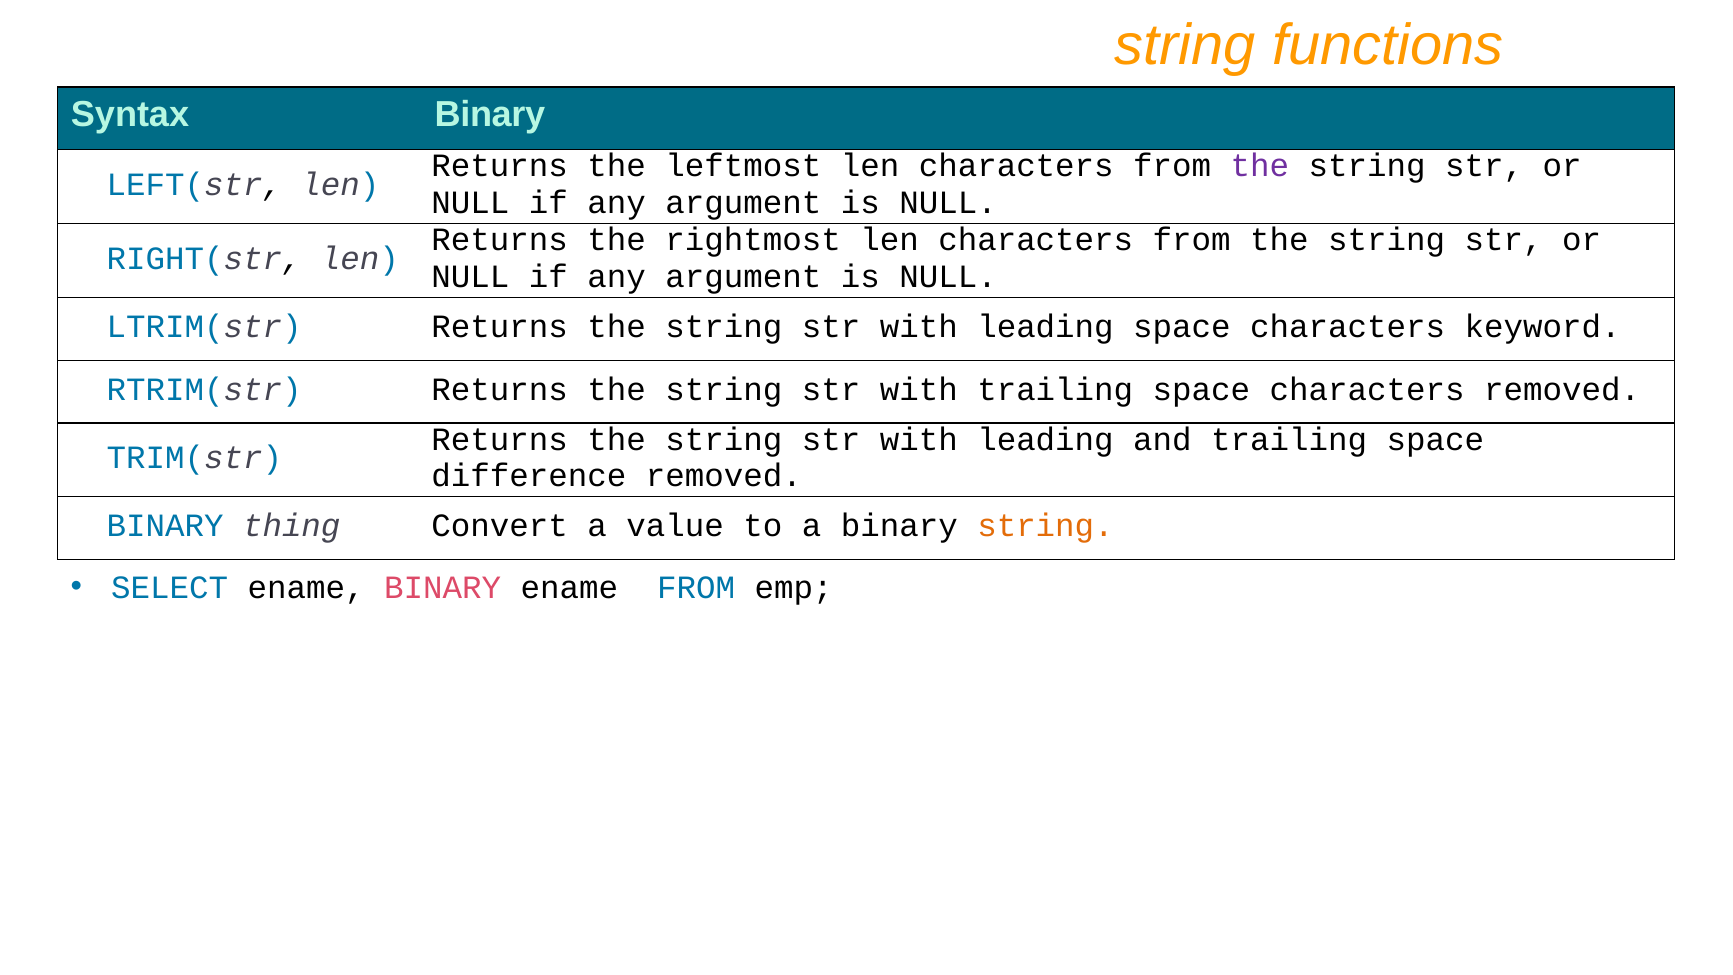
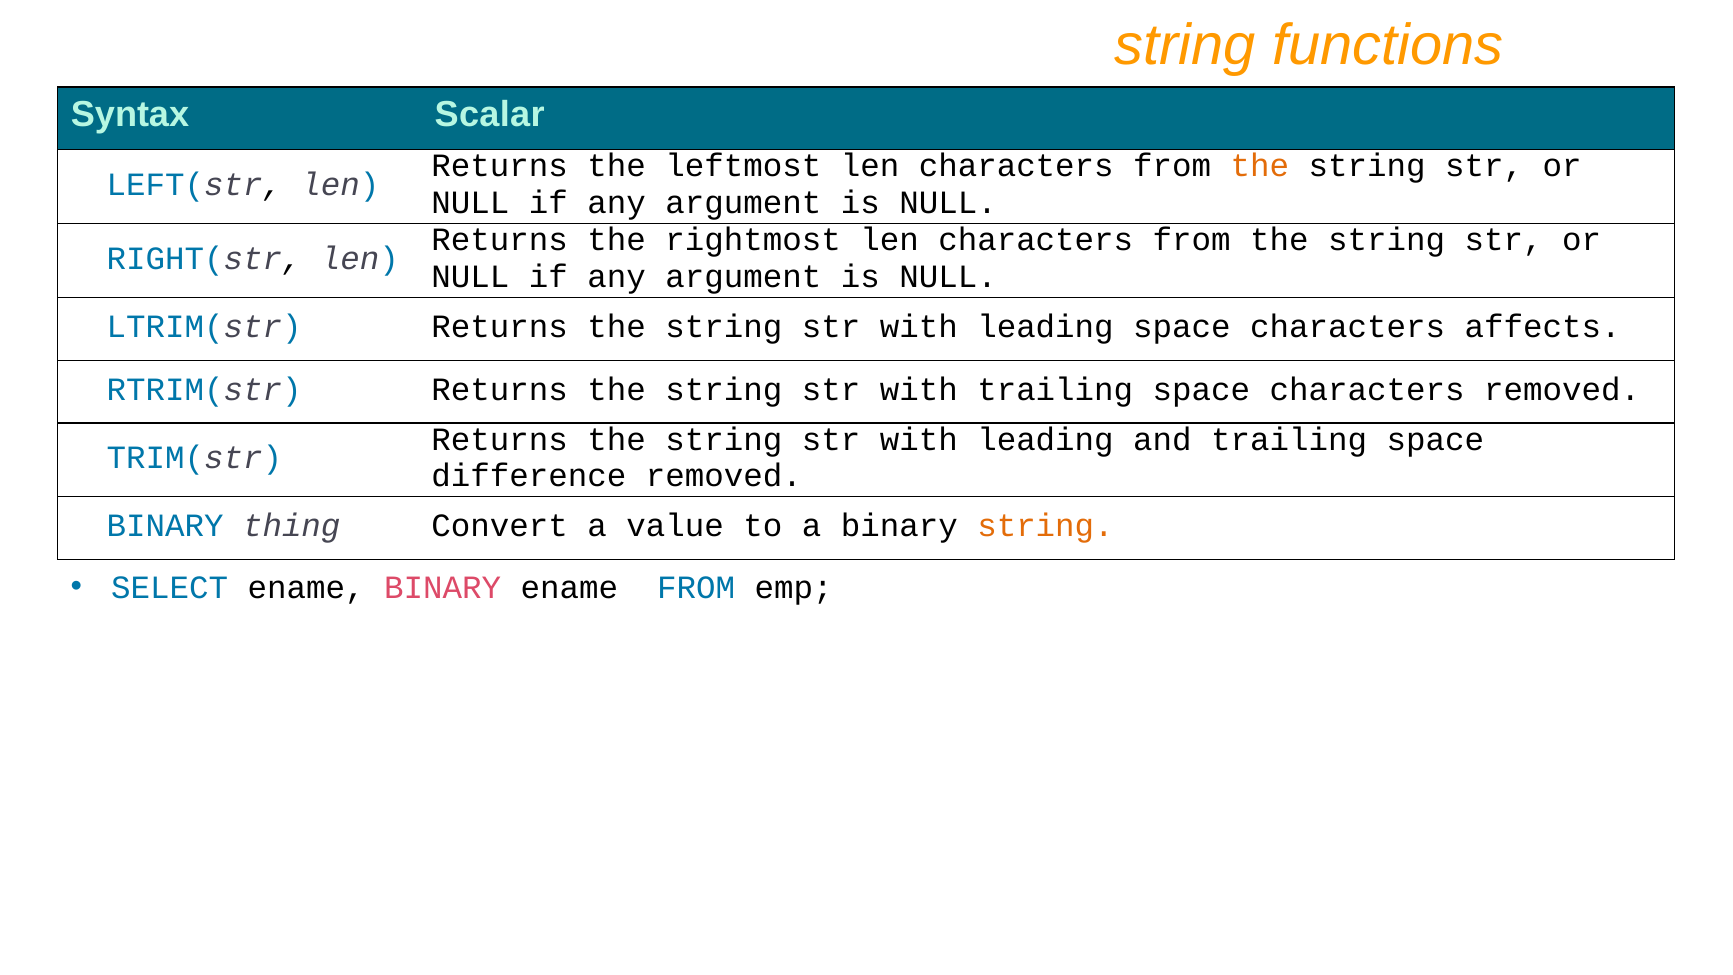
Syntax Binary: Binary -> Scalar
the at (1260, 166) colour: purple -> orange
keyword: keyword -> affects
